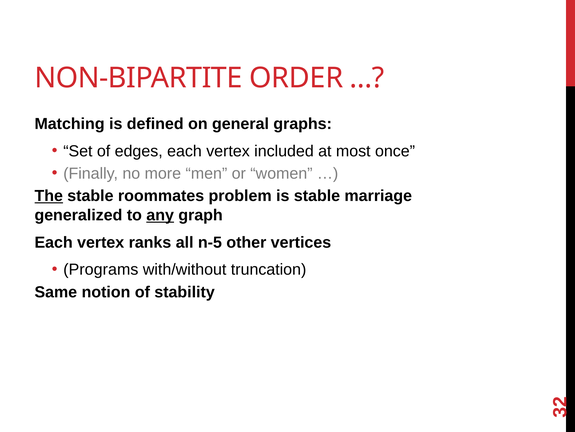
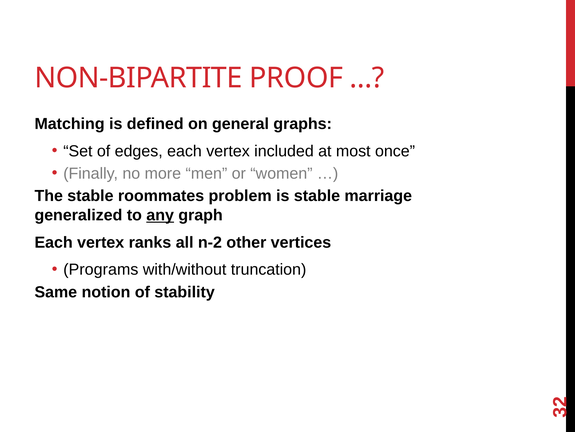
ORDER: ORDER -> PROOF
The underline: present -> none
n-5: n-5 -> n-2
